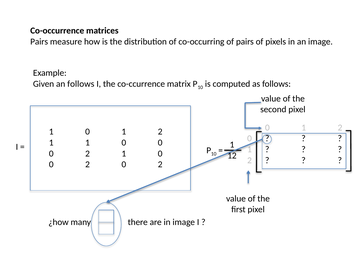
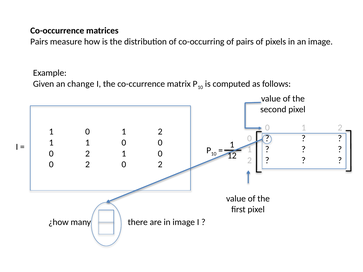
an follows: follows -> change
